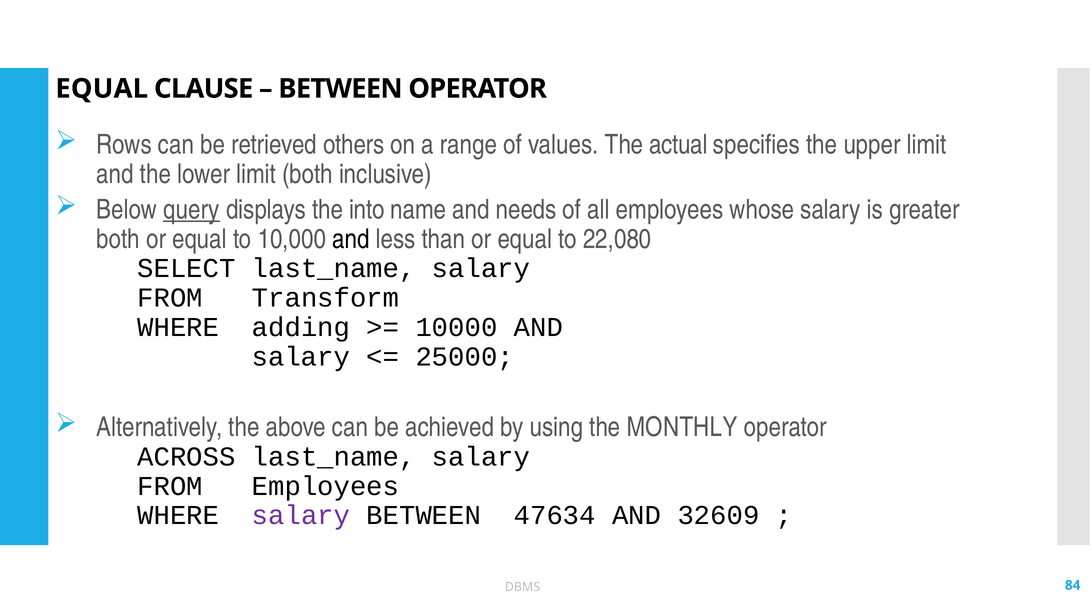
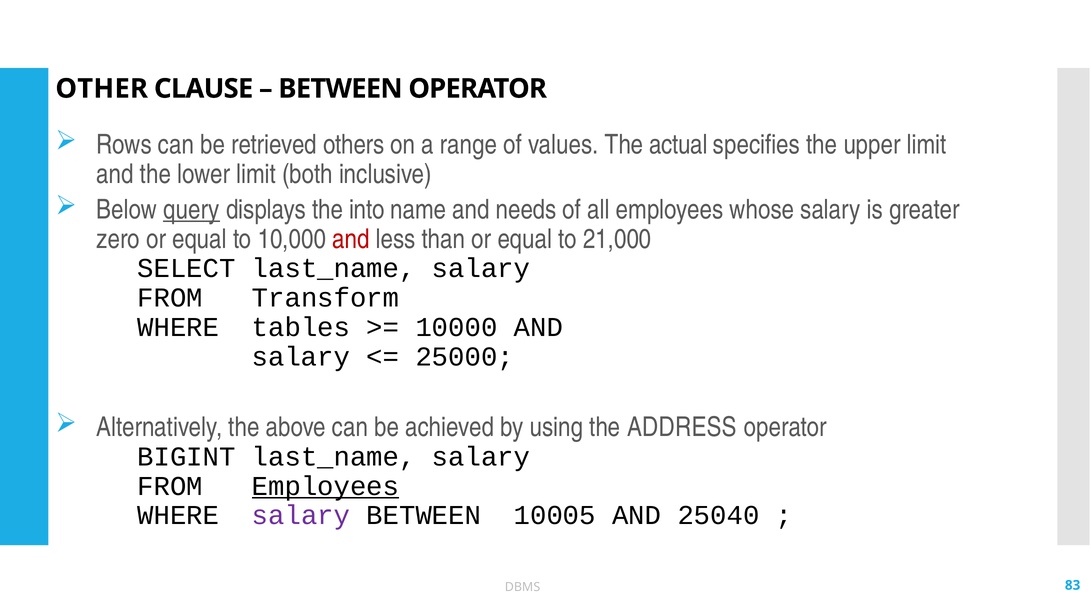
EQUAL at (102, 89): EQUAL -> OTHER
both at (118, 239): both -> zero
and at (351, 239) colour: black -> red
22,080: 22,080 -> 21,000
adding: adding -> tables
MONTHLY: MONTHLY -> ADDRESS
ACROSS: ACROSS -> BIGINT
Employees at (326, 486) underline: none -> present
47634: 47634 -> 10005
32609: 32609 -> 25040
84: 84 -> 83
